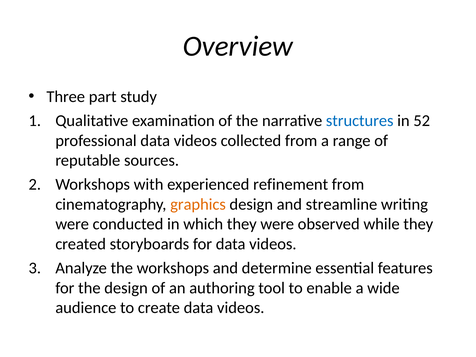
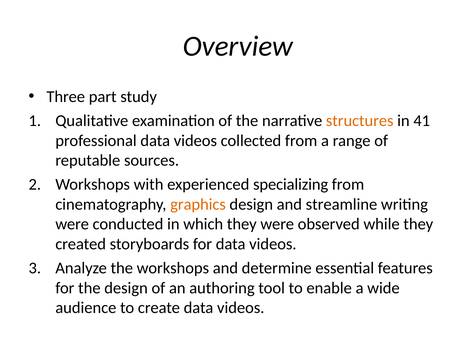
structures colour: blue -> orange
52: 52 -> 41
refinement: refinement -> specializing
